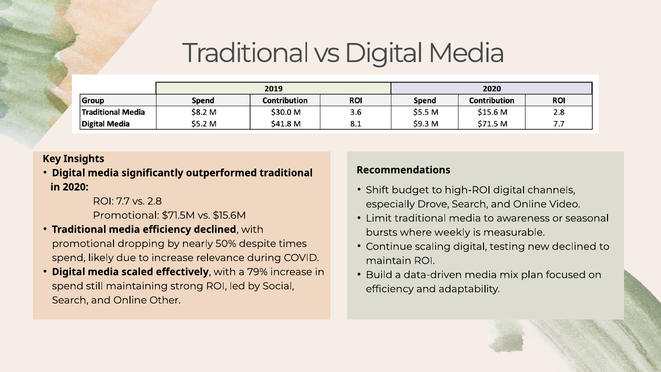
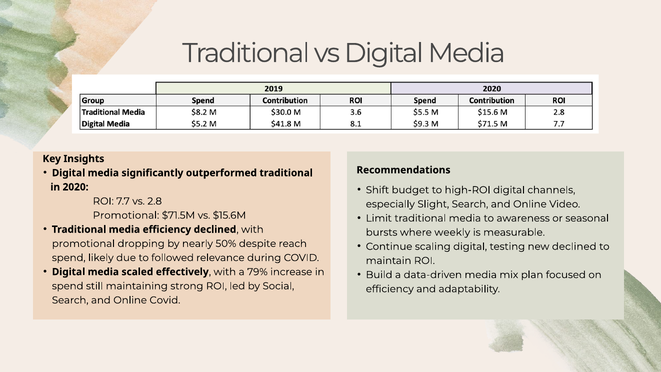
Drove: Drove -> Slight
times: times -> reach
to increase: increase -> followed
Online Other: Other -> Covid
